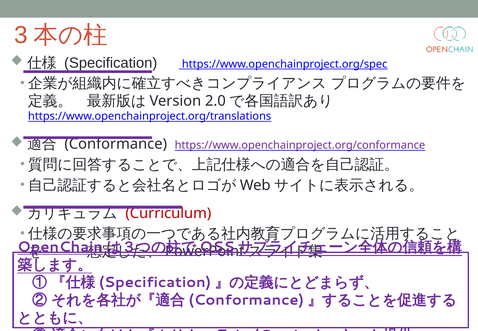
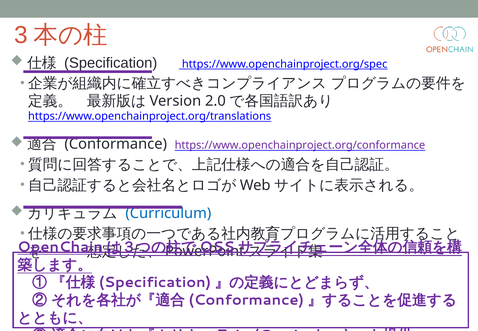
Curriculum colour: red -> blue
